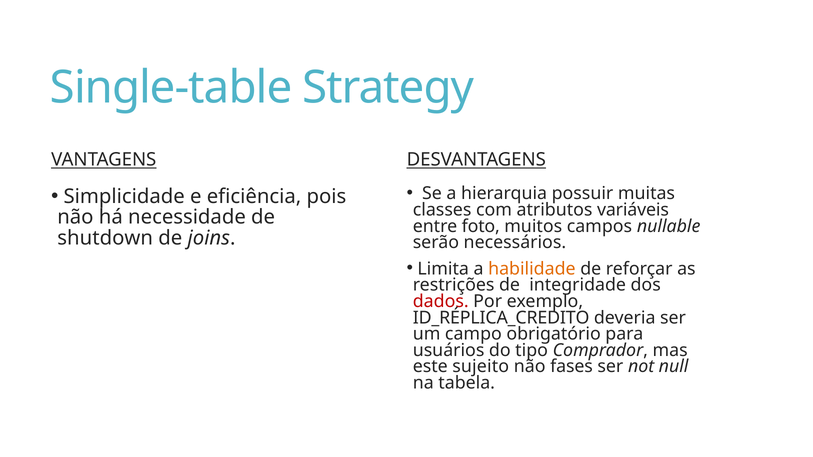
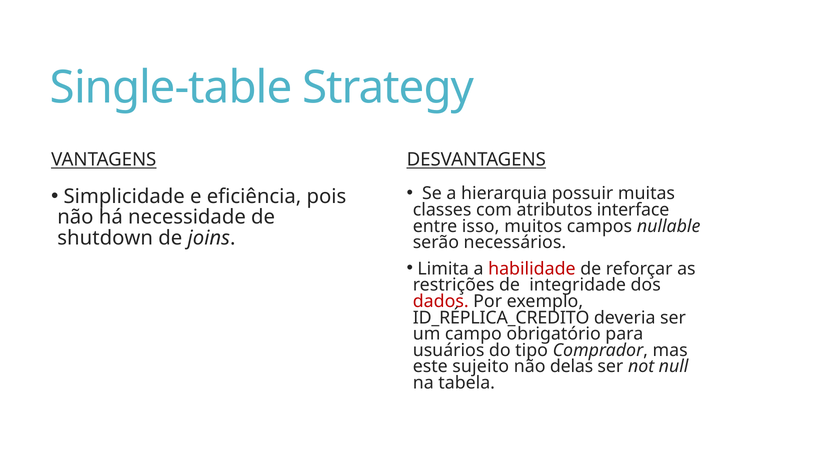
variáveis: variáveis -> interface
foto: foto -> isso
habilidade colour: orange -> red
fases: fases -> delas
